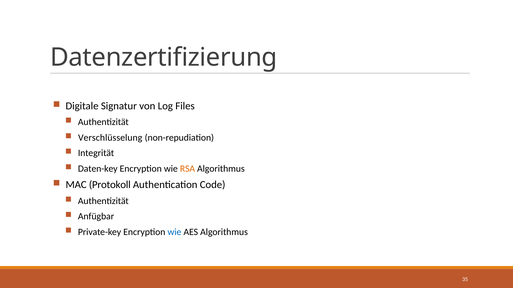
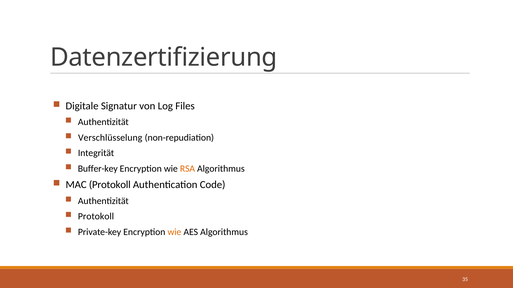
Daten-key: Daten-key -> Buffer-key
Anfügbar at (96, 217): Anfügbar -> Protokoll
wie at (174, 232) colour: blue -> orange
